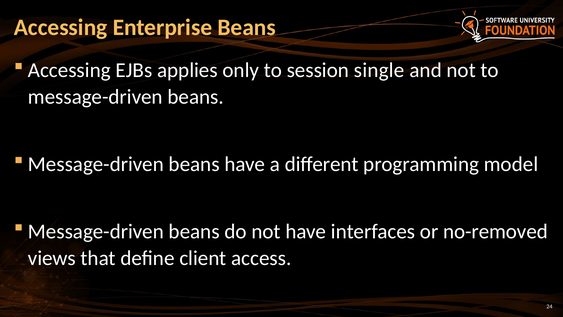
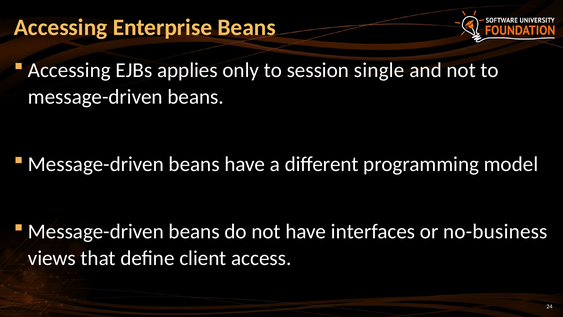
no-removed: no-removed -> no-business
